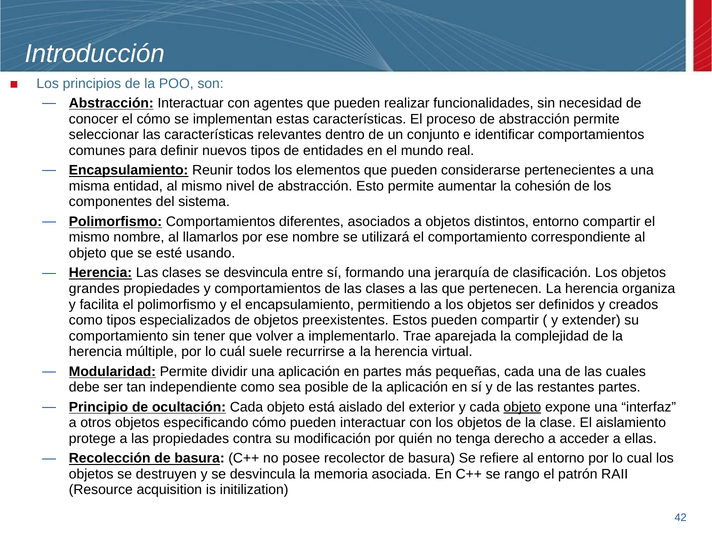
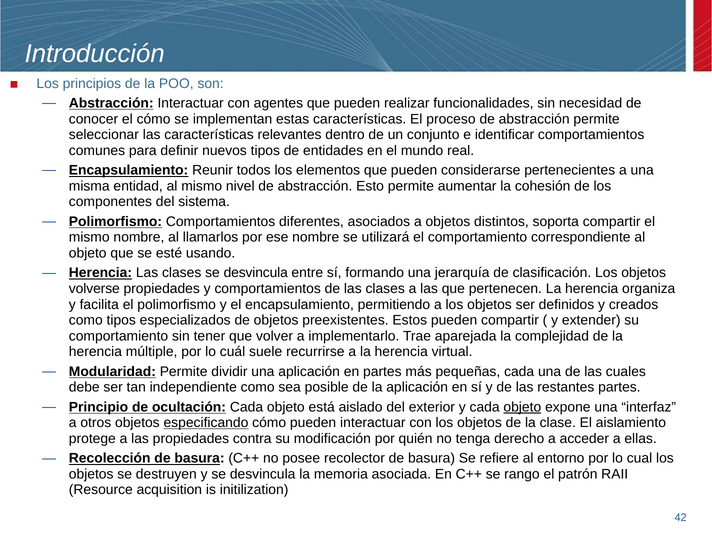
distintos entorno: entorno -> soporta
grandes: grandes -> volverse
especificando underline: none -> present
